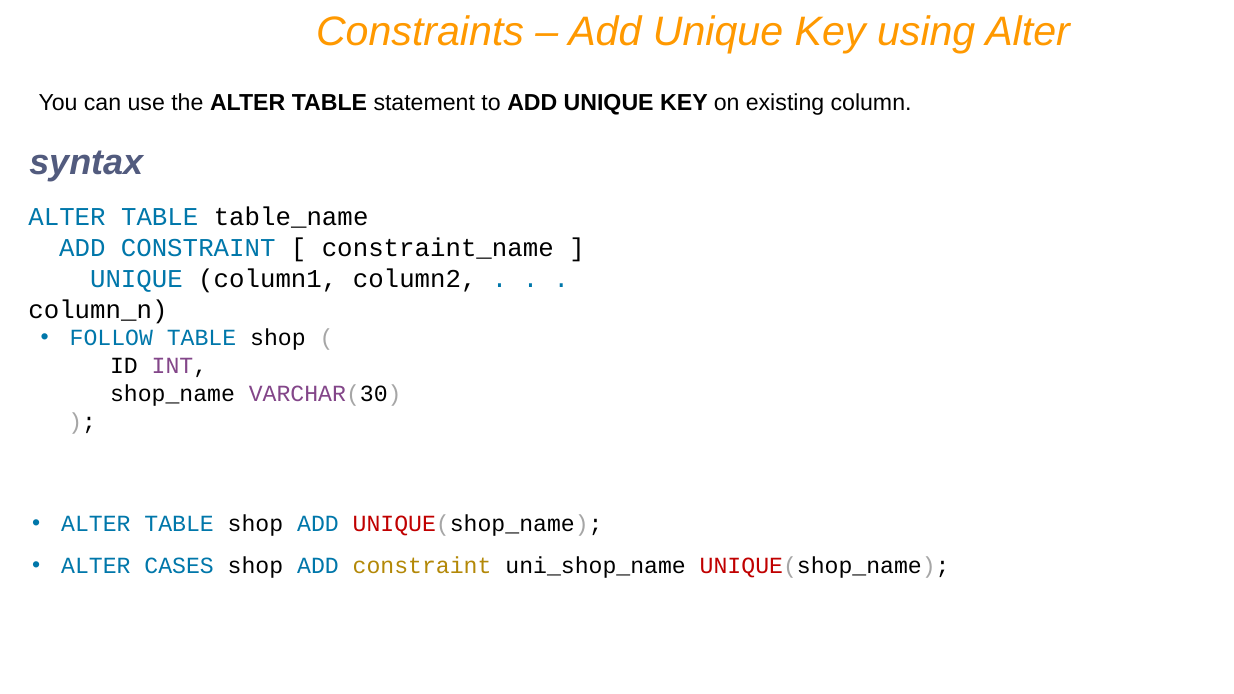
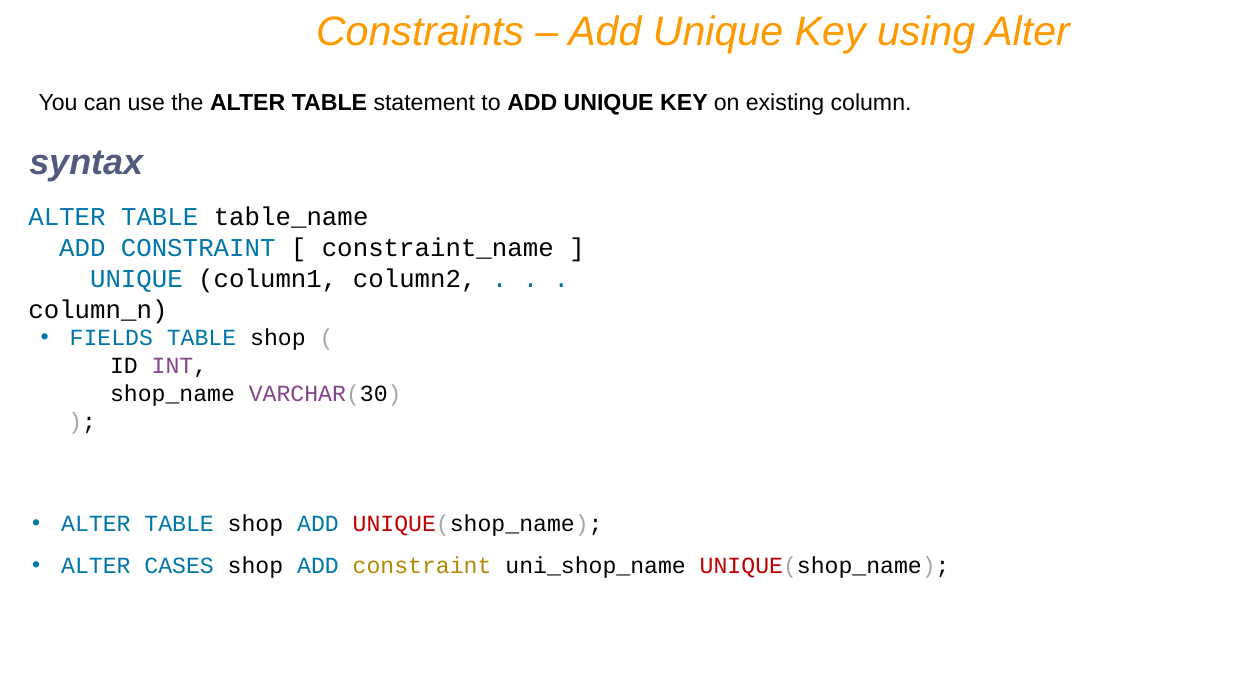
FOLLOW: FOLLOW -> FIELDS
